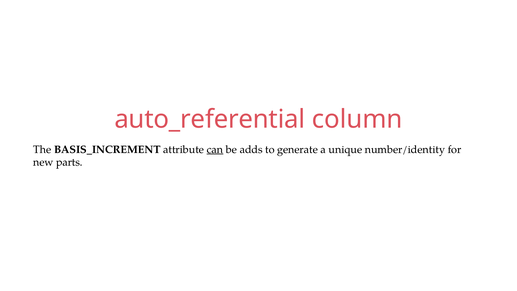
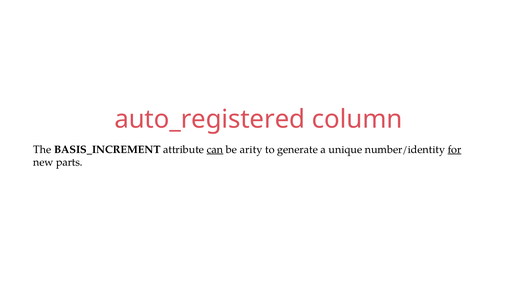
auto_referential: auto_referential -> auto_registered
adds: adds -> arity
for underline: none -> present
